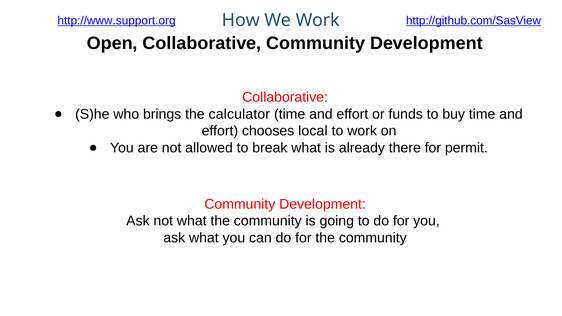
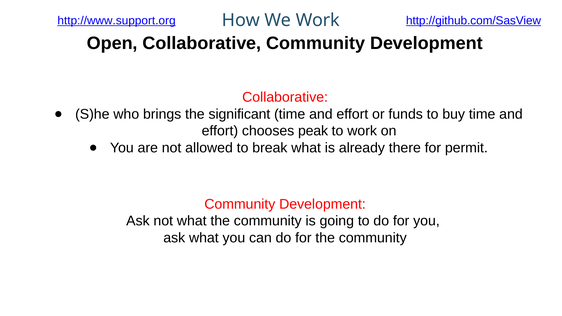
calculator: calculator -> significant
local: local -> peak
